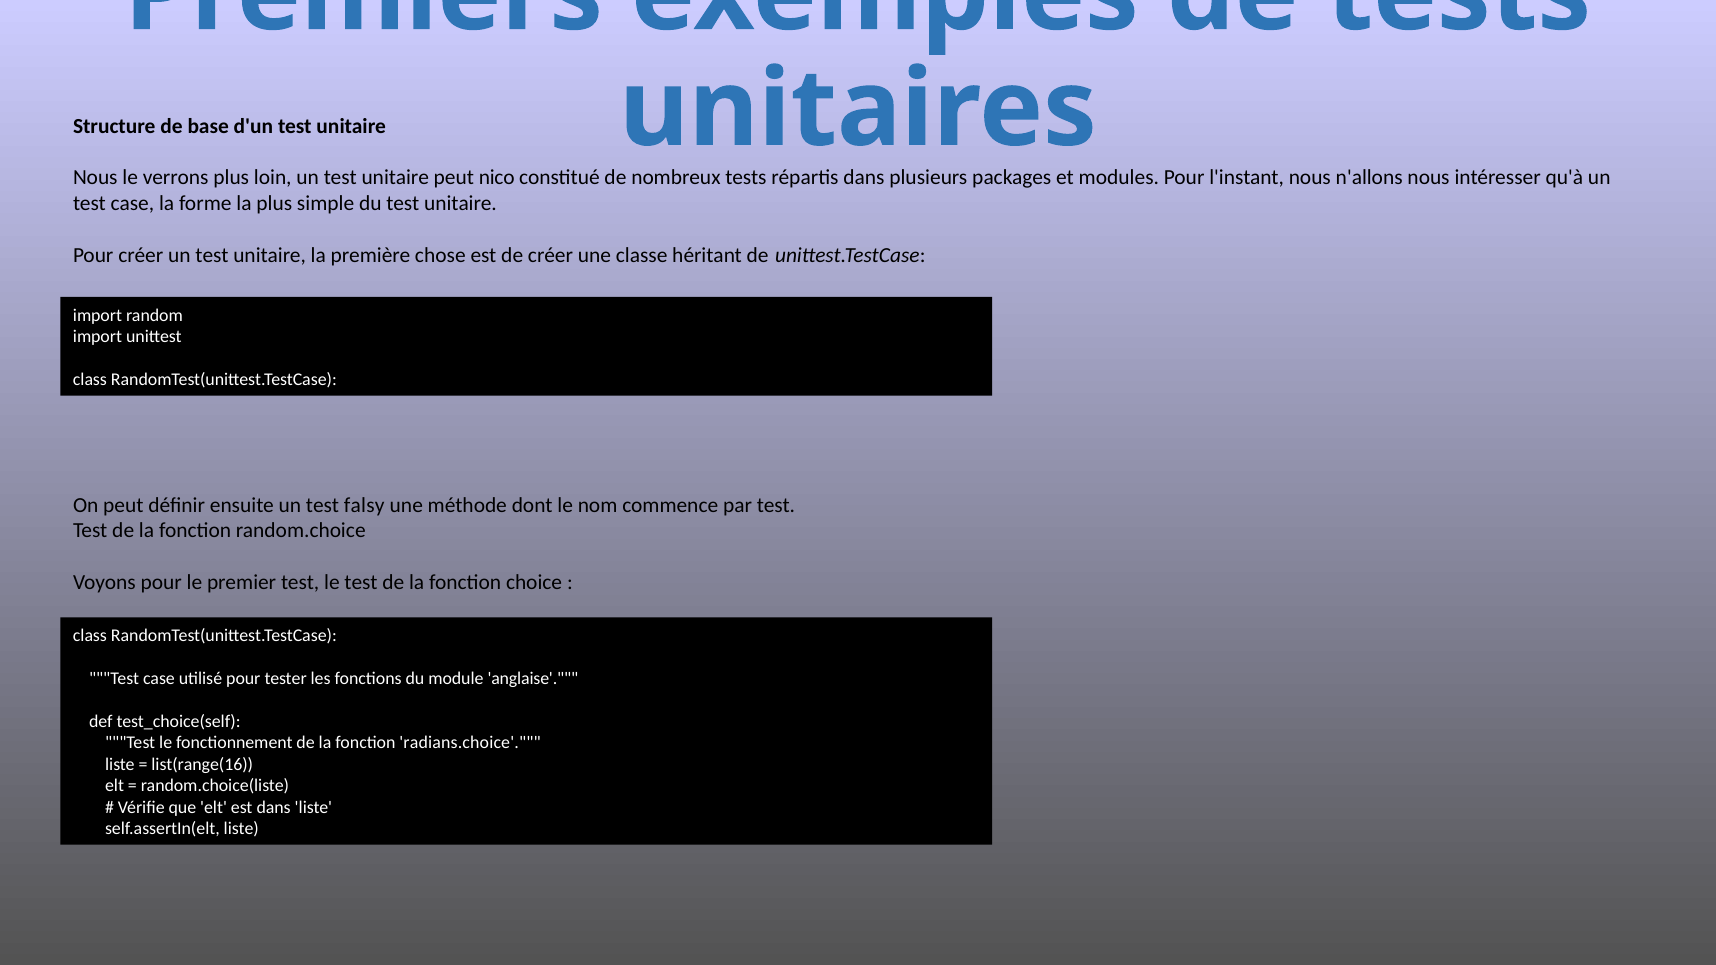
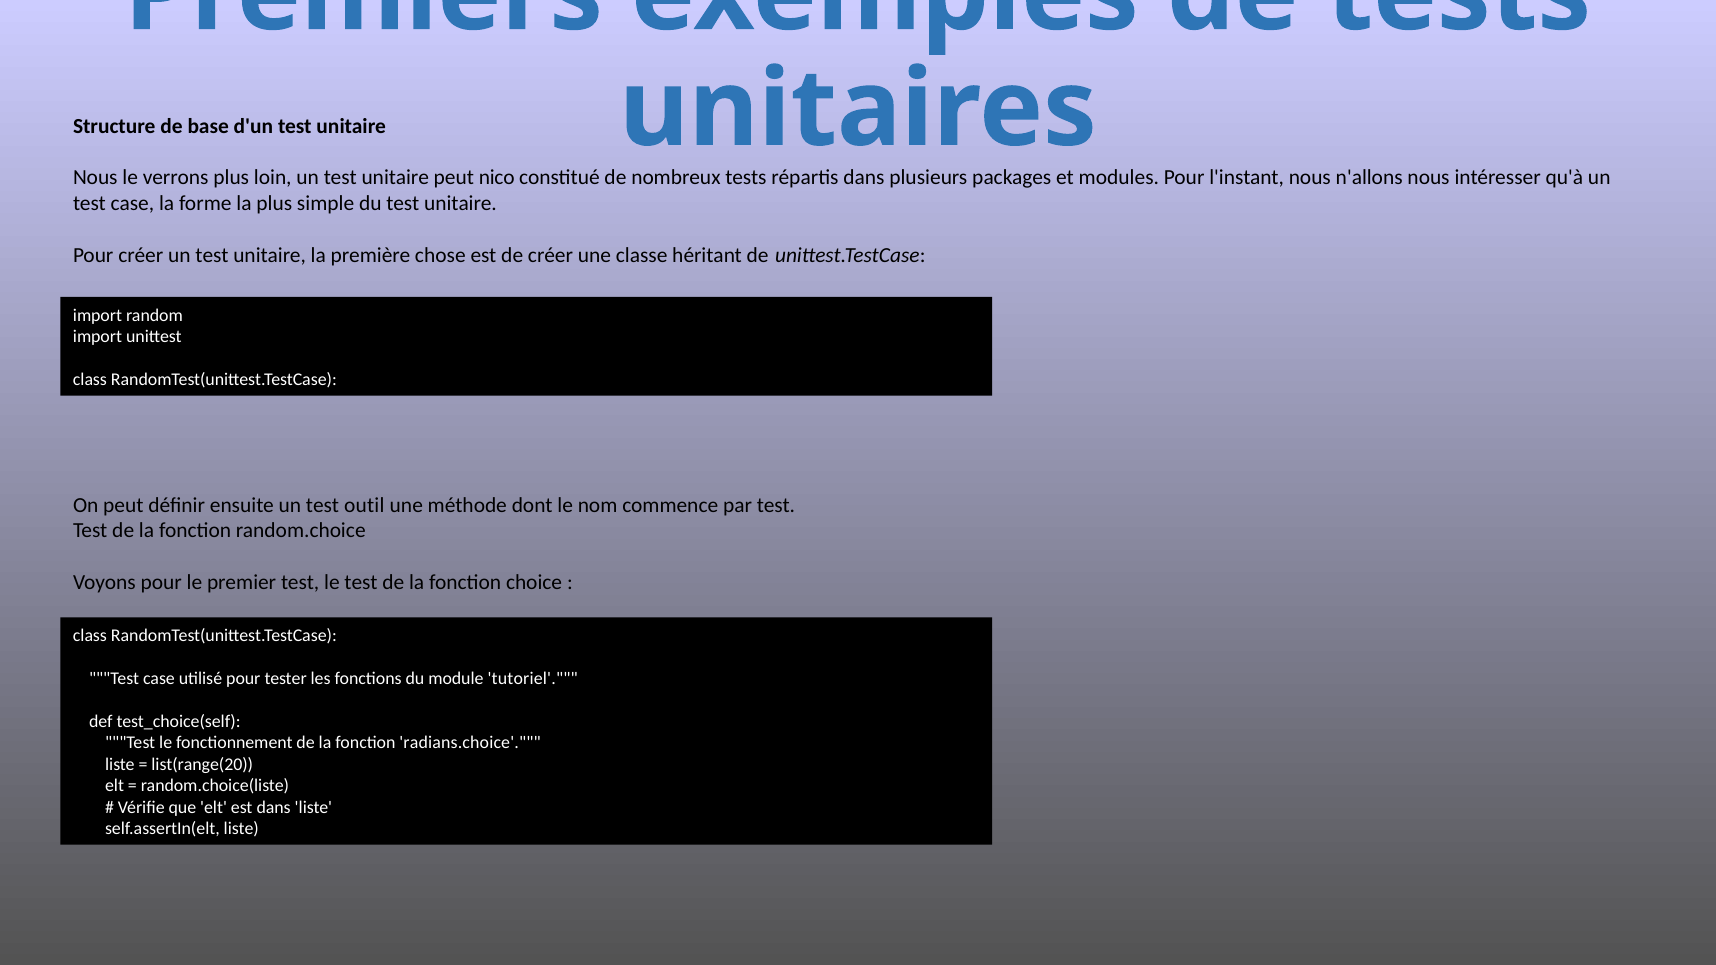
falsy: falsy -> outil
anglaise: anglaise -> tutoriel
list(range(16: list(range(16 -> list(range(20
